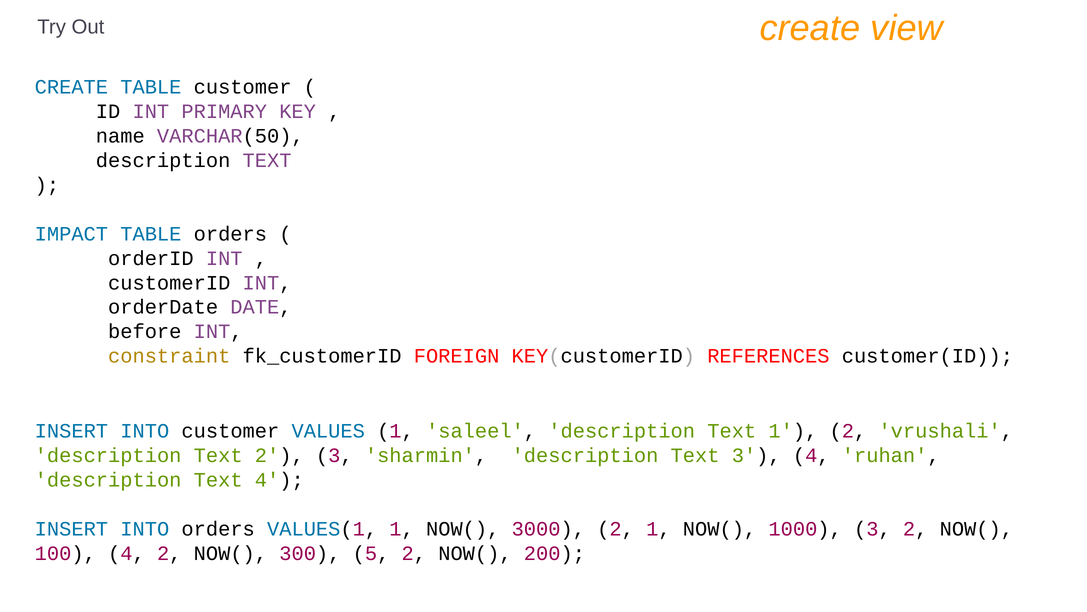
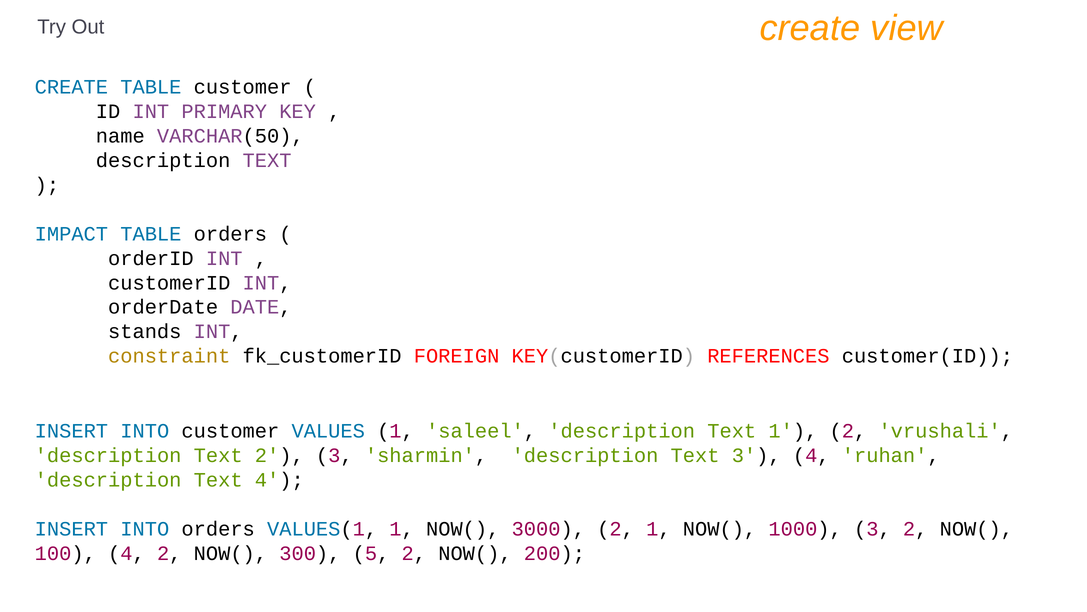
before: before -> stands
